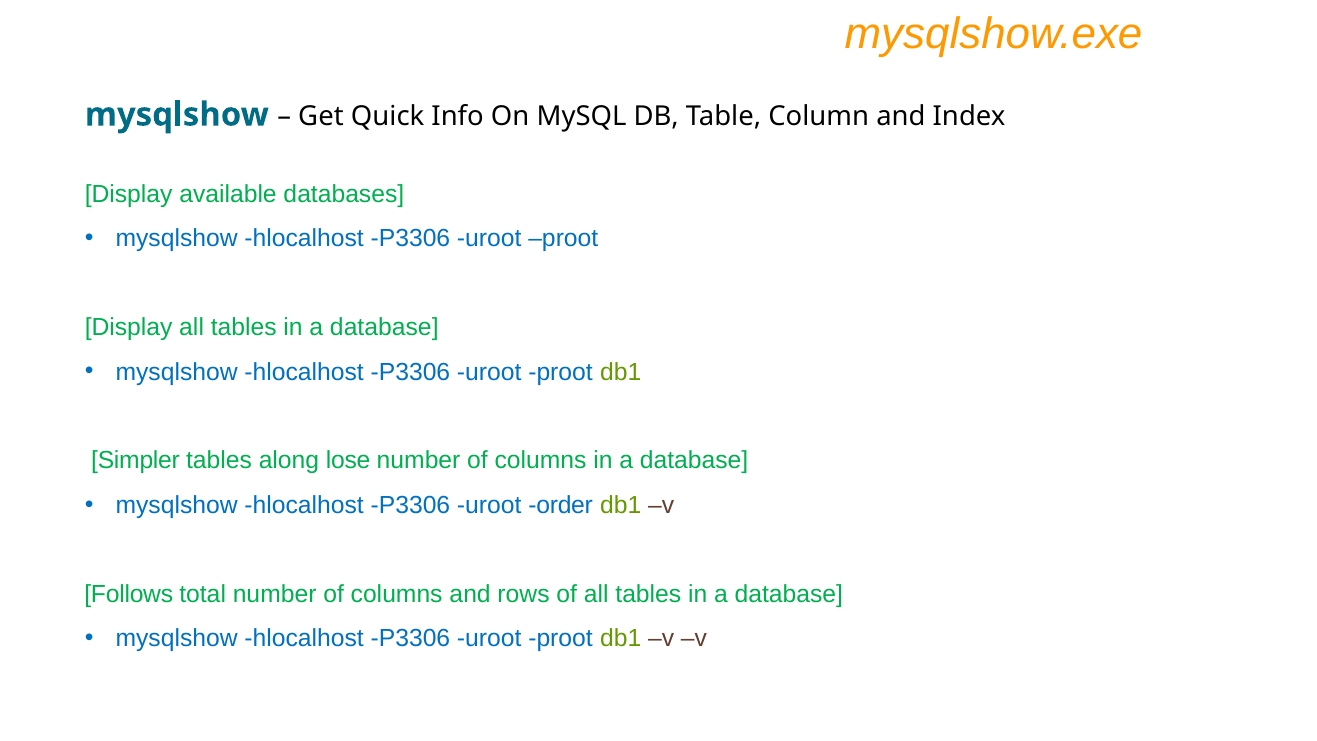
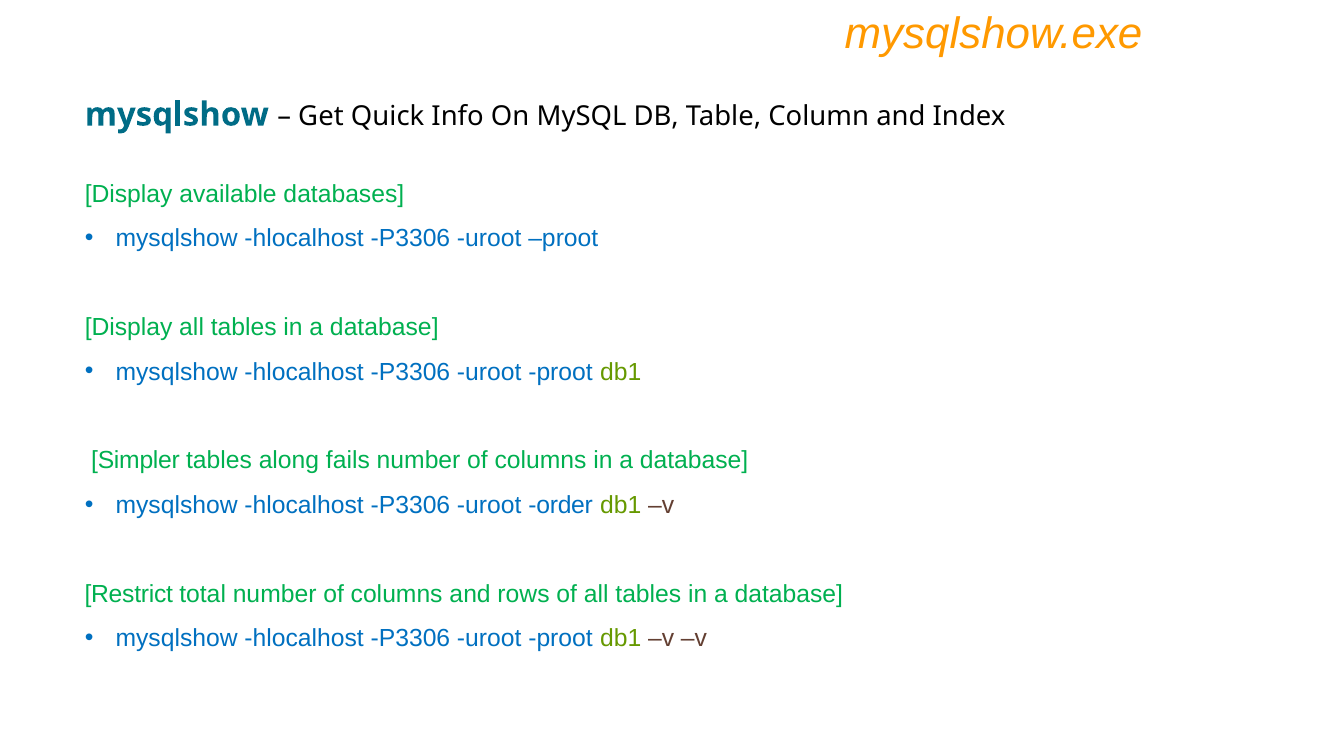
lose: lose -> fails
Follows: Follows -> Restrict
